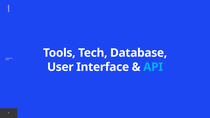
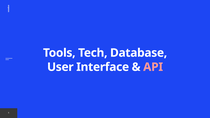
API colour: light blue -> pink
